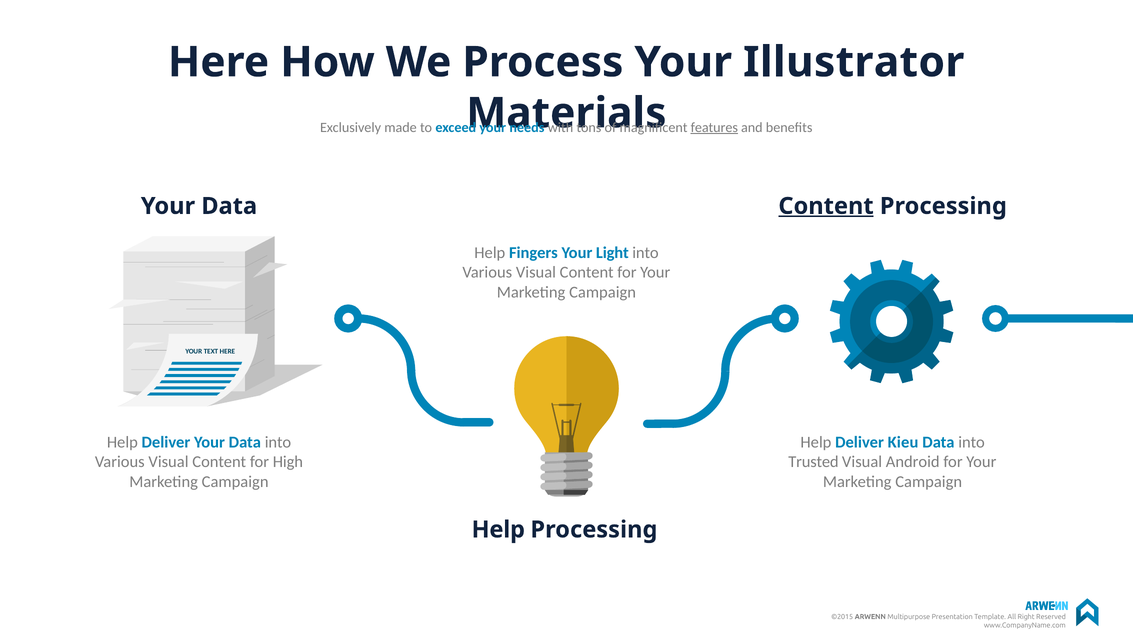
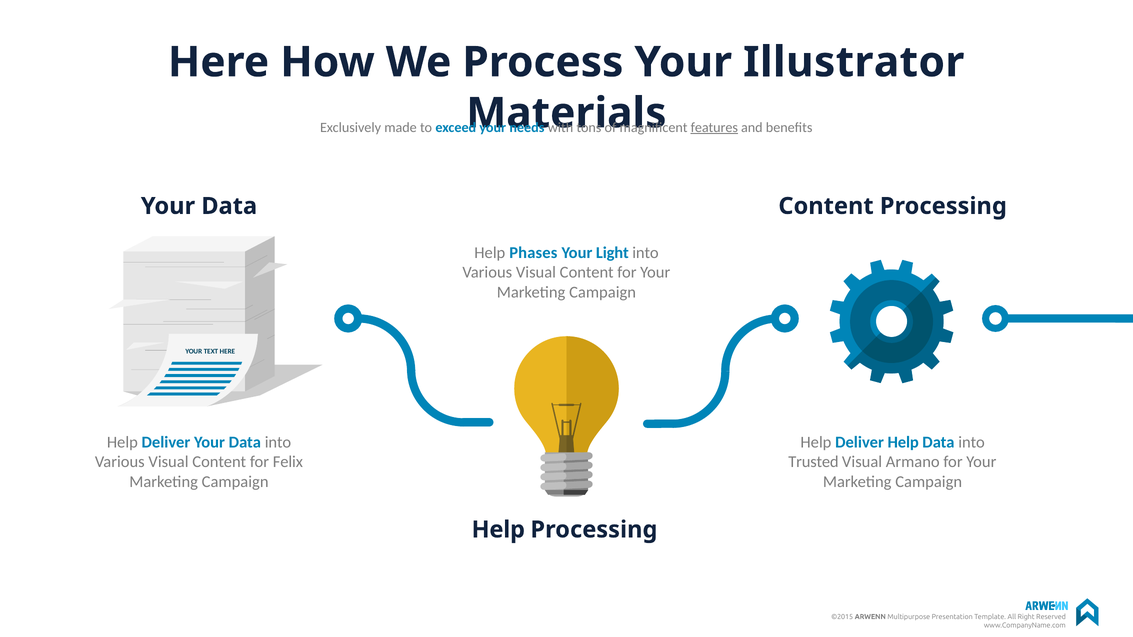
Content at (826, 206) underline: present -> none
Fingers: Fingers -> Phases
Deliver Kieu: Kieu -> Help
High: High -> Felix
Android: Android -> Armano
